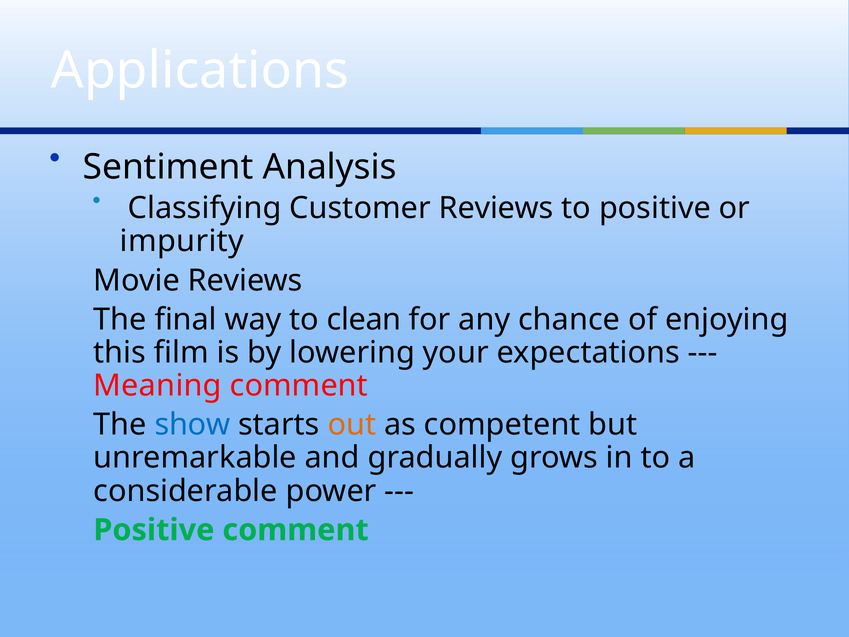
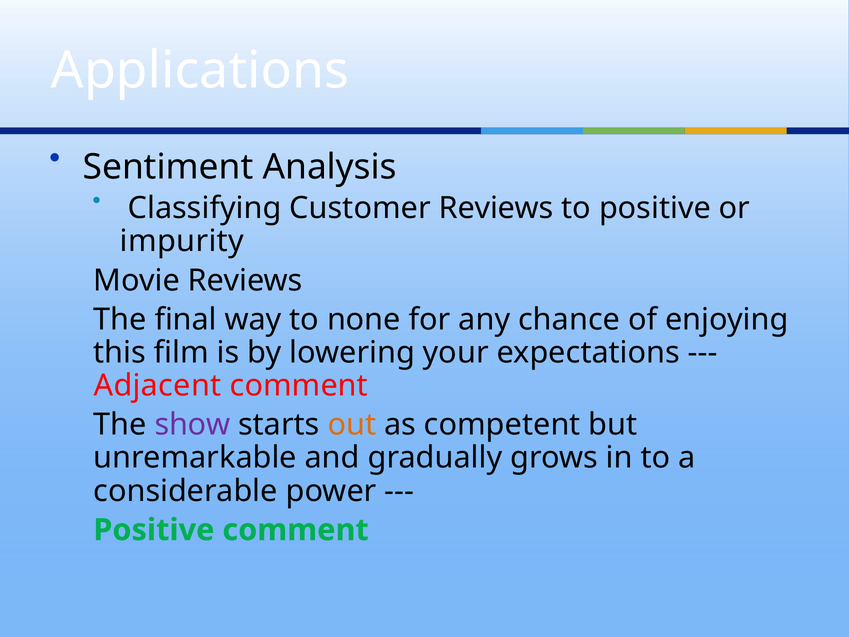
clean: clean -> none
Meaning: Meaning -> Adjacent
show colour: blue -> purple
